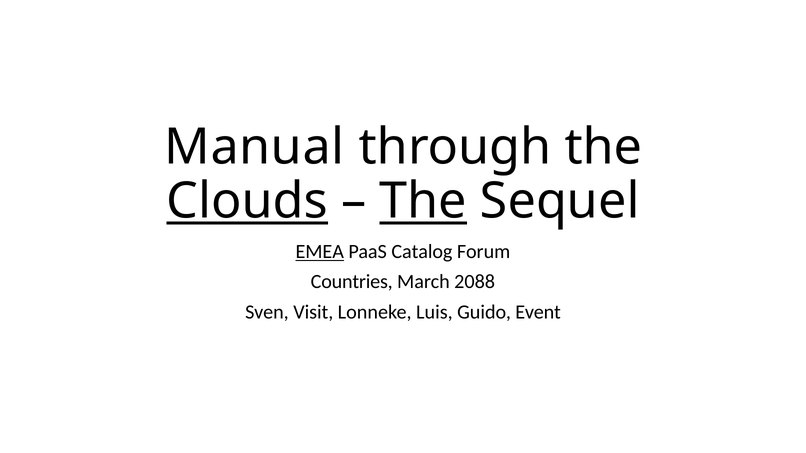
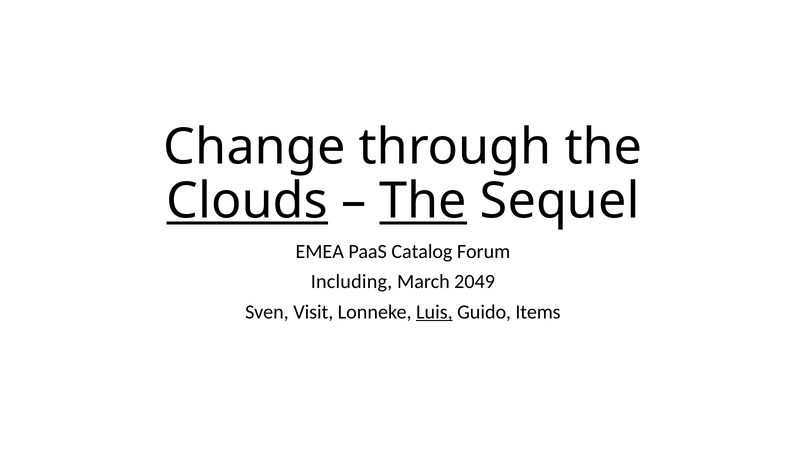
Manual: Manual -> Change
EMEA underline: present -> none
Countries: Countries -> Including
2088: 2088 -> 2049
Luis underline: none -> present
Event: Event -> Items
